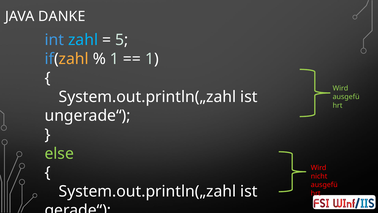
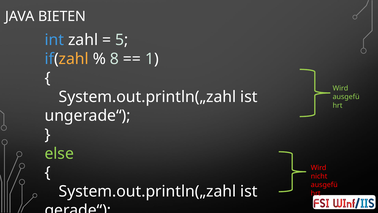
DANKE: DANKE -> BIETEN
zahl colour: light blue -> white
1 at (114, 59): 1 -> 8
